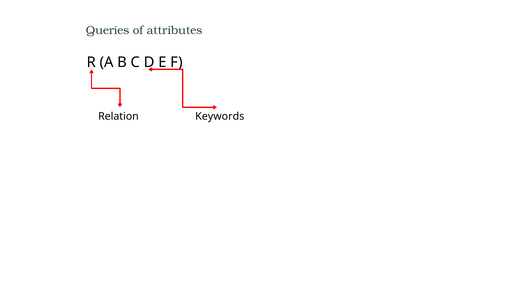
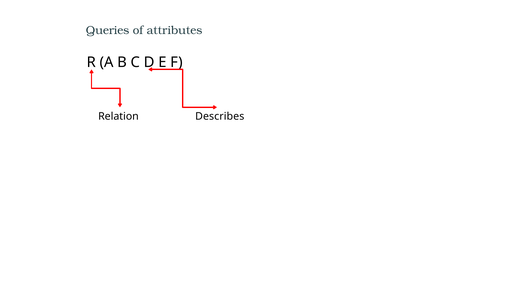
Keywords: Keywords -> Describes
